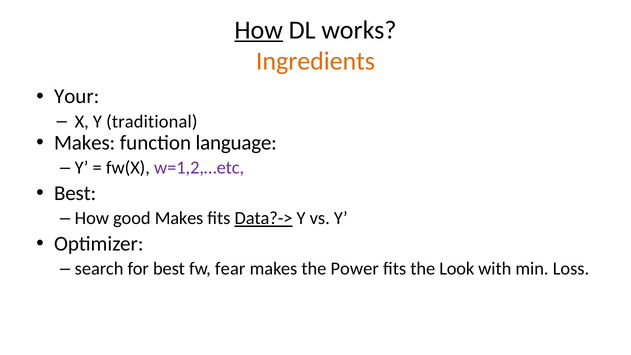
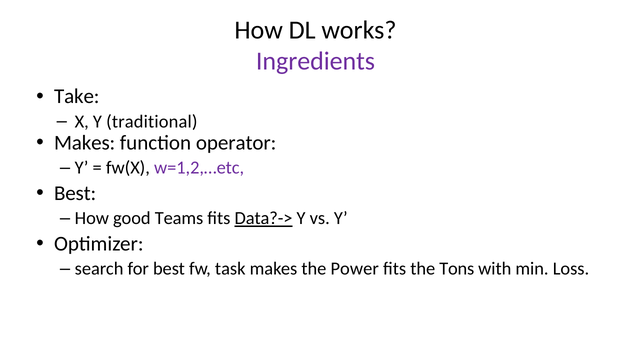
How at (259, 30) underline: present -> none
Ingredients colour: orange -> purple
Your: Your -> Take
language: language -> operator
good Makes: Makes -> Teams
fear: fear -> task
Look: Look -> Tons
